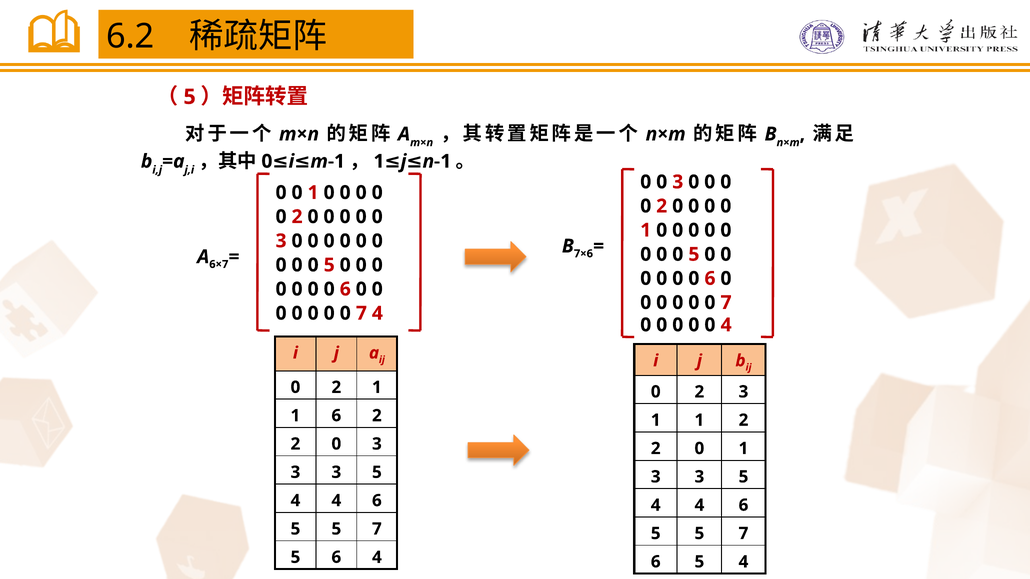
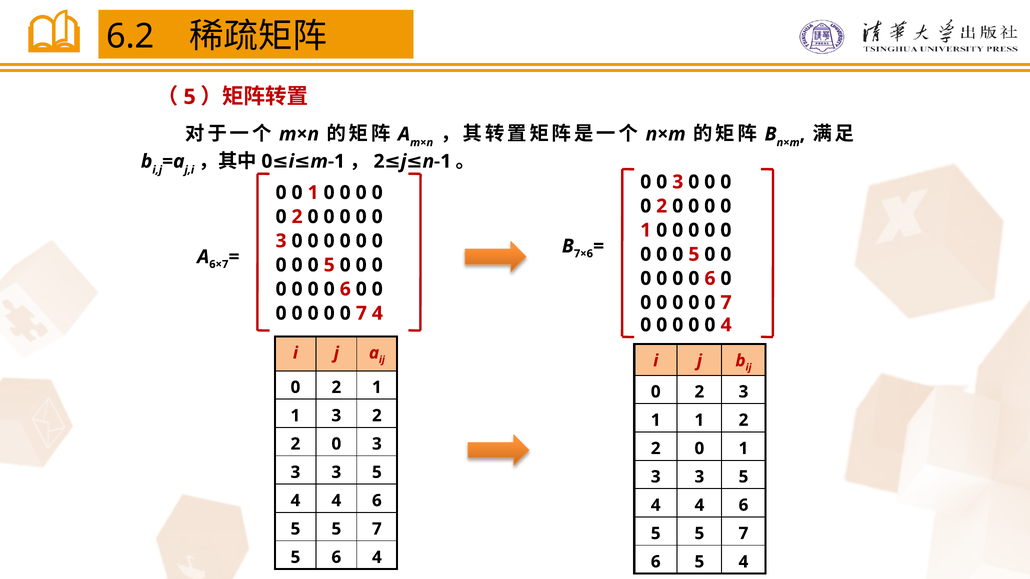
1 at (379, 161): 1 -> 2
6 at (336, 416): 6 -> 3
